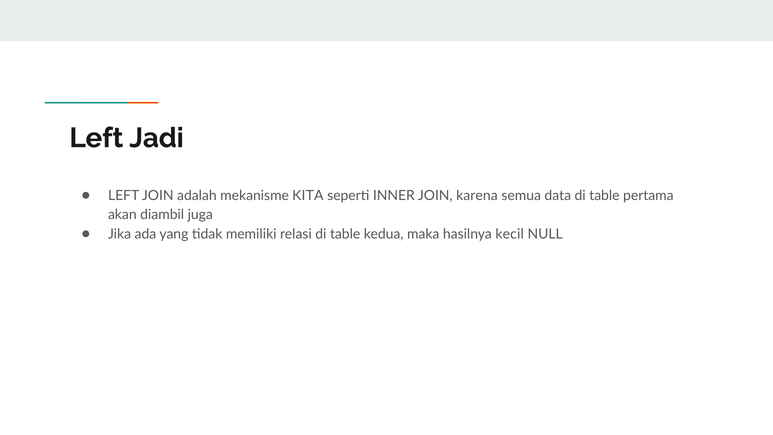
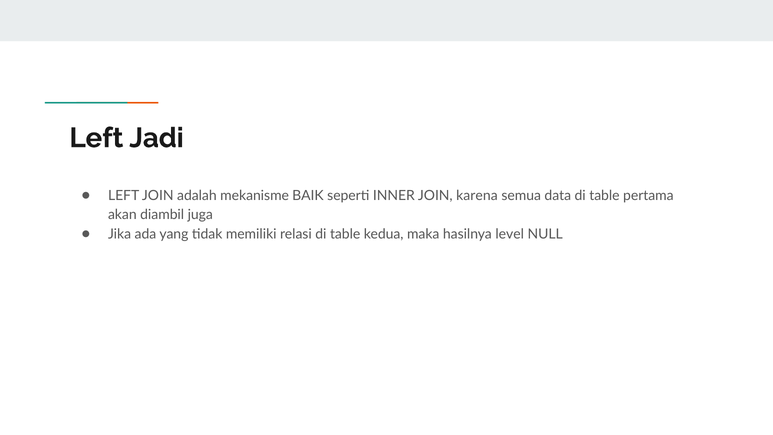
KITA: KITA -> BAIK
kecil: kecil -> level
